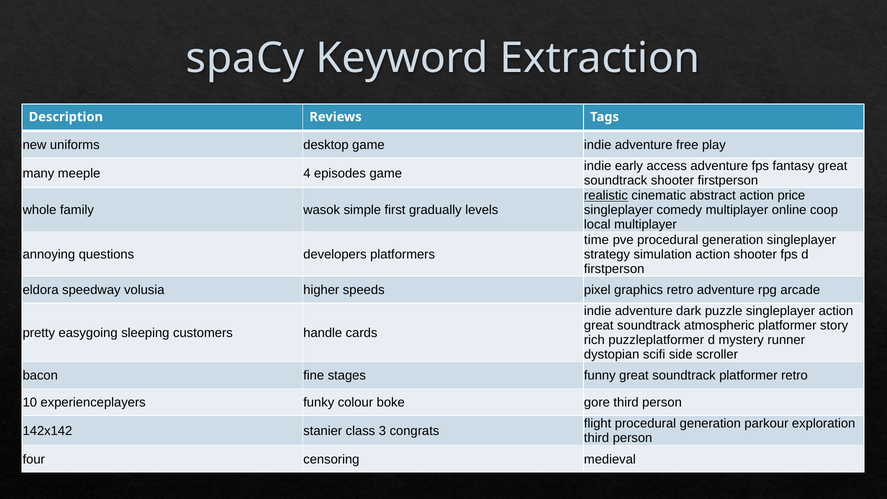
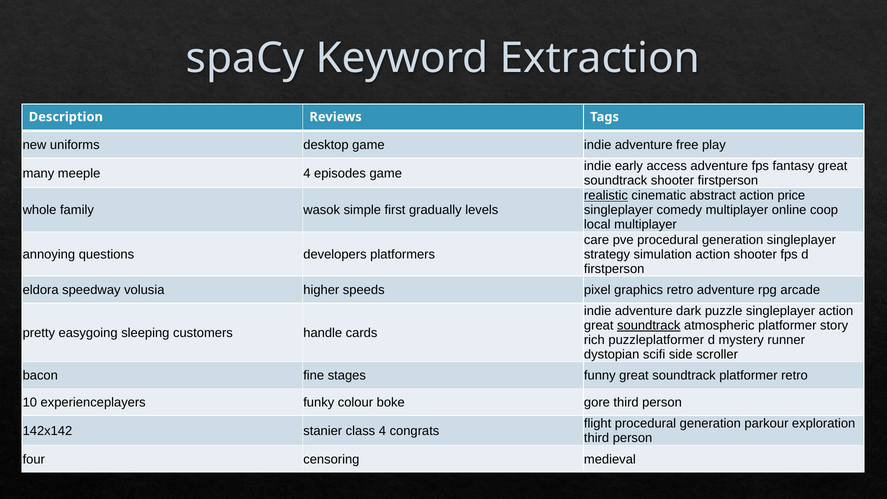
time: time -> care
soundtrack at (649, 325) underline: none -> present
class 3: 3 -> 4
